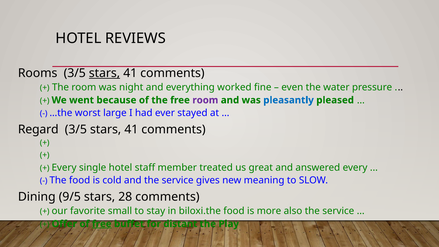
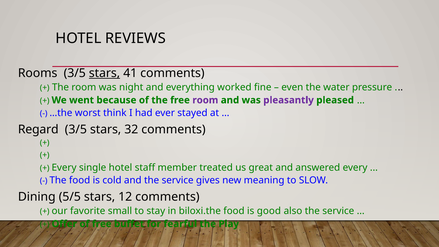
pleasantly colour: blue -> purple
large: large -> think
41 at (131, 129): 41 -> 32
9/5: 9/5 -> 5/5
28: 28 -> 12
more: more -> good
free at (102, 224) underline: present -> none
distant: distant -> fearful
